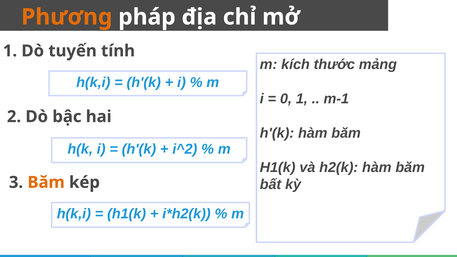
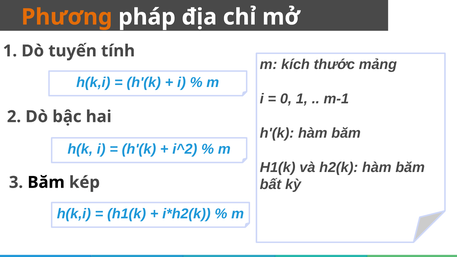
Băm at (46, 182) colour: orange -> black
